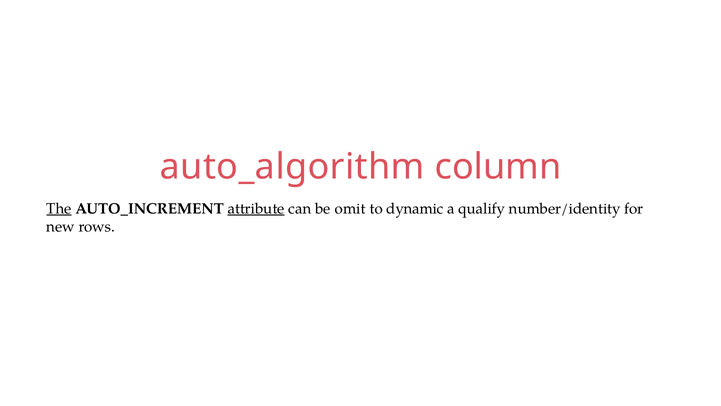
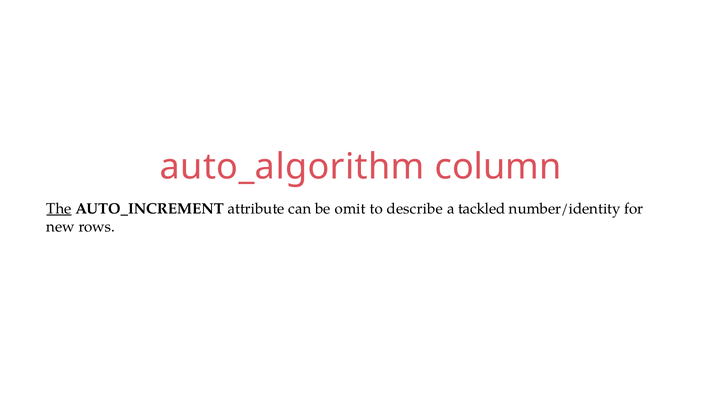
attribute underline: present -> none
dynamic: dynamic -> describe
qualify: qualify -> tackled
